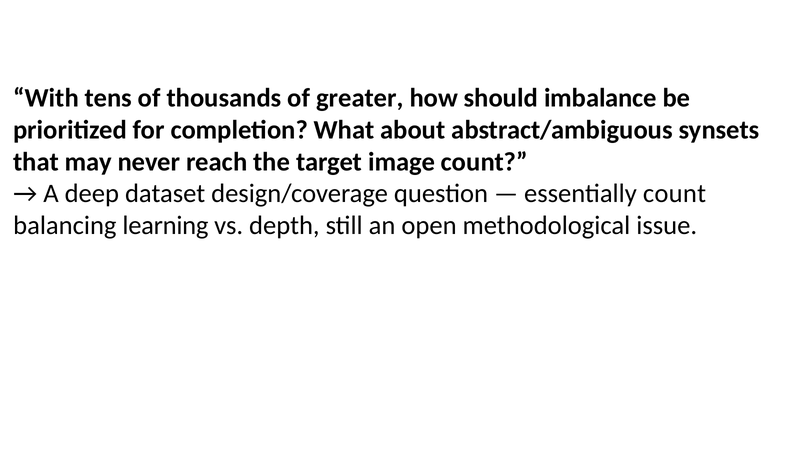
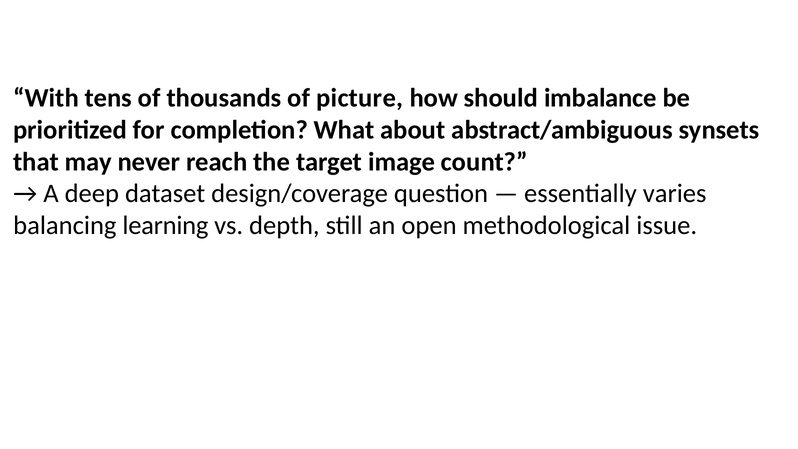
greater: greater -> picture
essentially count: count -> varies
